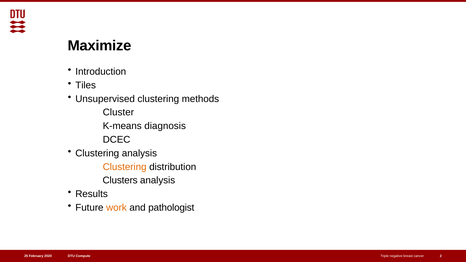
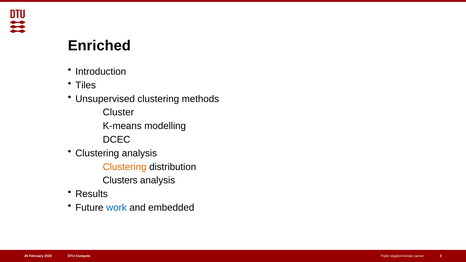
Maximize: Maximize -> Enriched
diagnosis: diagnosis -> modelling
work colour: orange -> blue
pathologist: pathologist -> embedded
